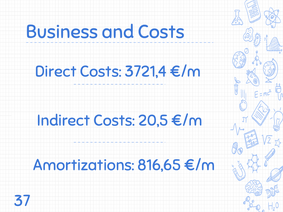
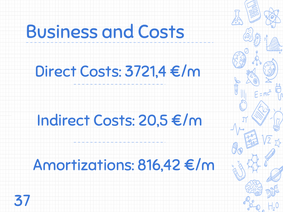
816,65: 816,65 -> 816,42
